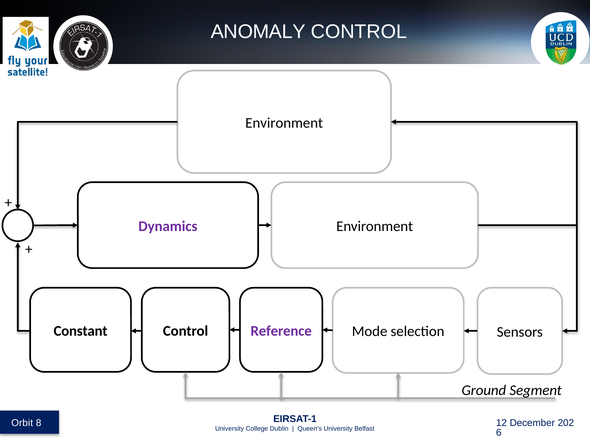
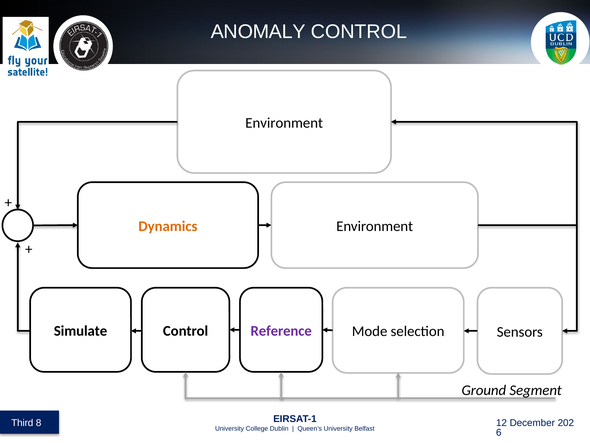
Dynamics colour: purple -> orange
Constant: Constant -> Simulate
Orbit: Orbit -> Third
